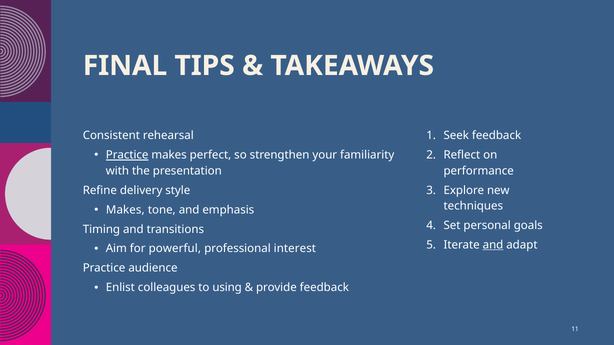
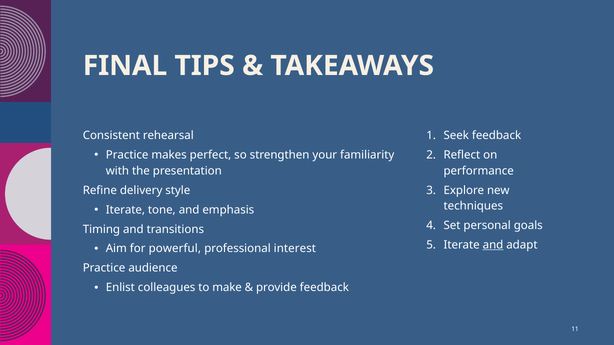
Practice at (127, 155) underline: present -> none
Makes at (125, 210): Makes -> Iterate
using: using -> make
